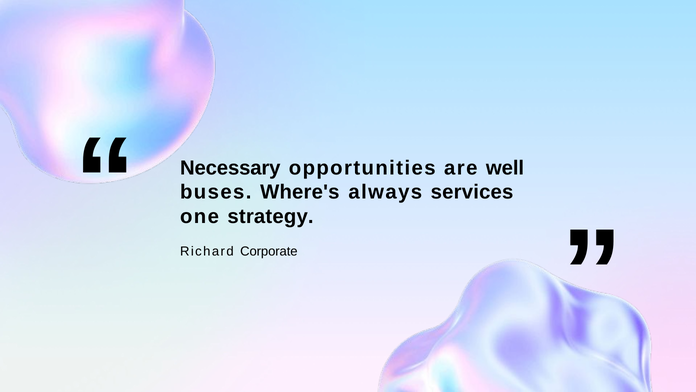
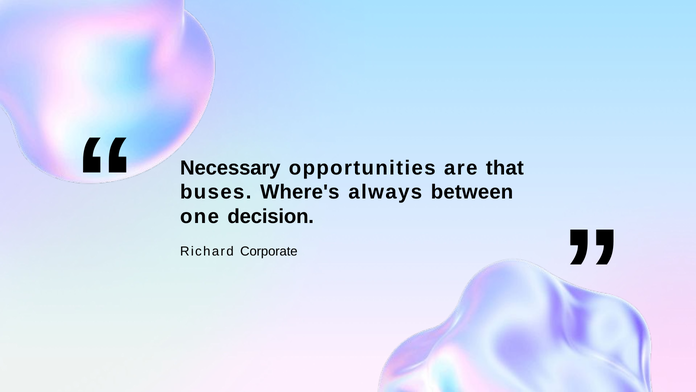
well: well -> that
services: services -> between
strategy: strategy -> decision
